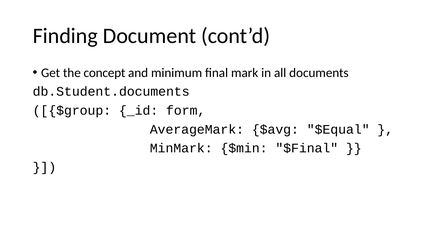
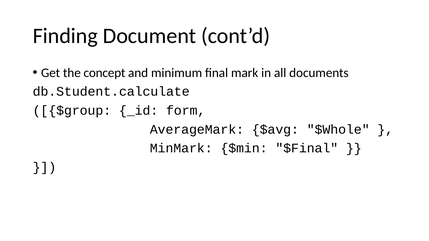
db.Student.documents: db.Student.documents -> db.Student.calculate
$Equal: $Equal -> $Whole
